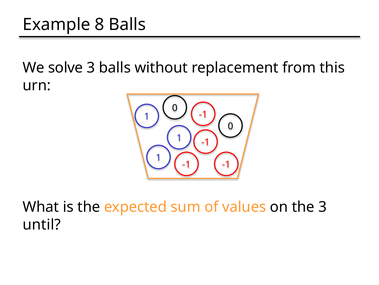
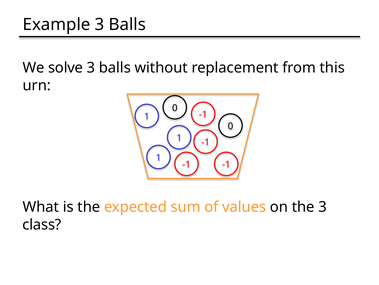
Example 8: 8 -> 3
until: until -> class
